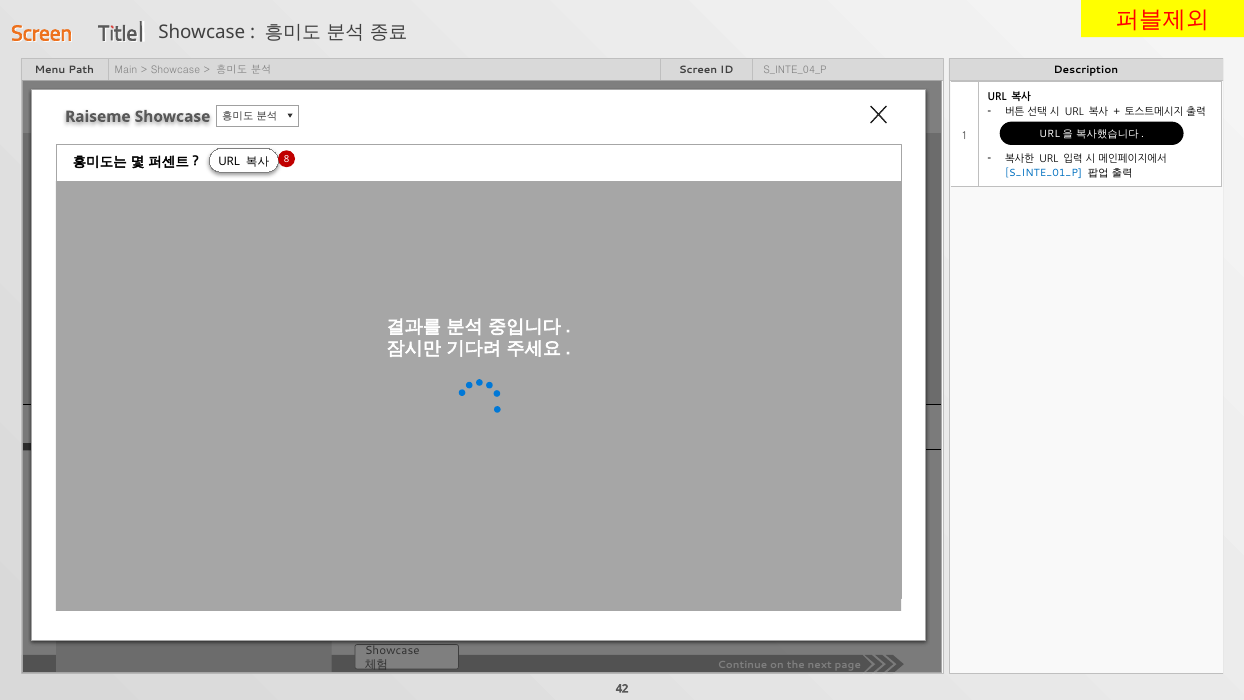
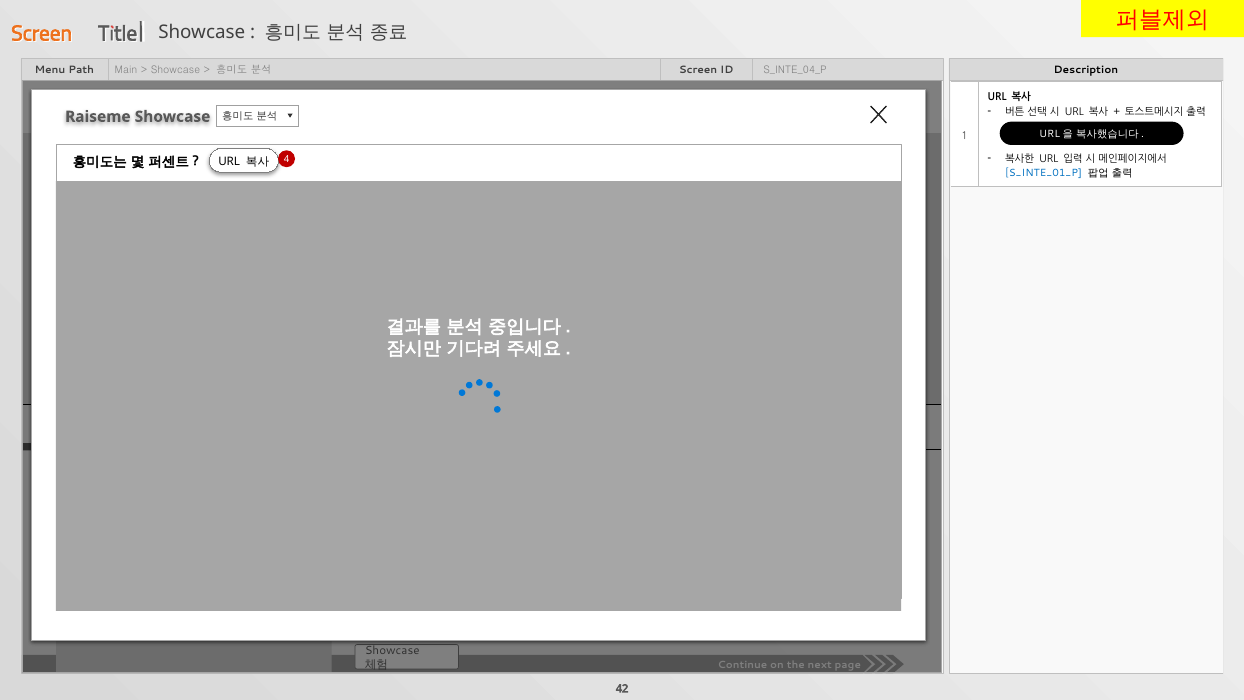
8: 8 -> 4
